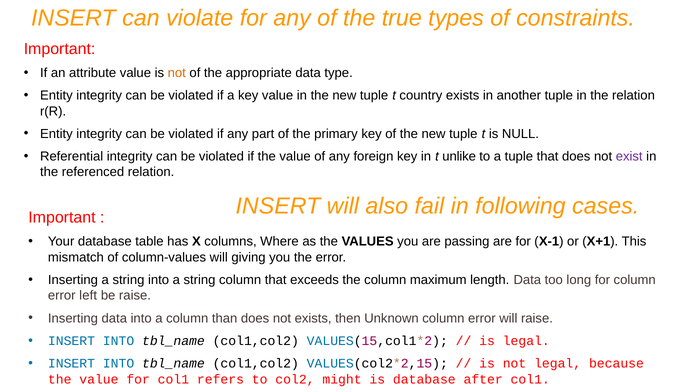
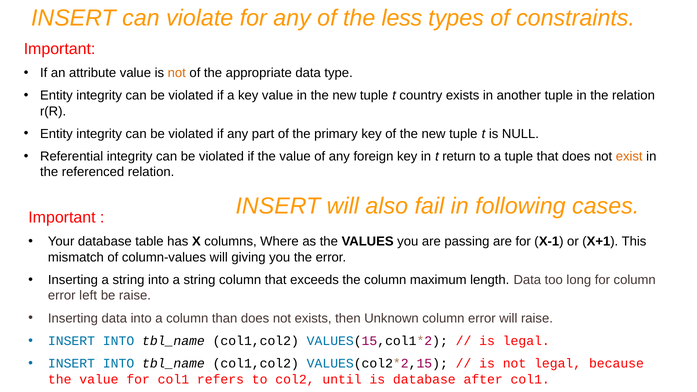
true: true -> less
unlike: unlike -> return
exist colour: purple -> orange
might: might -> until
